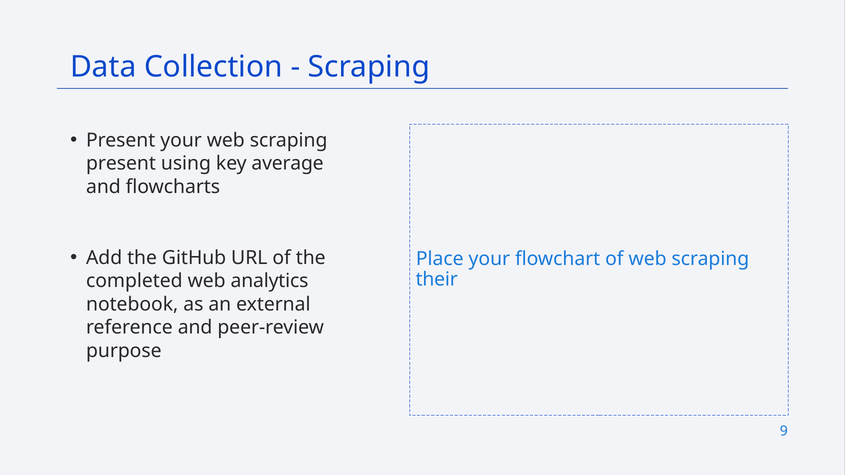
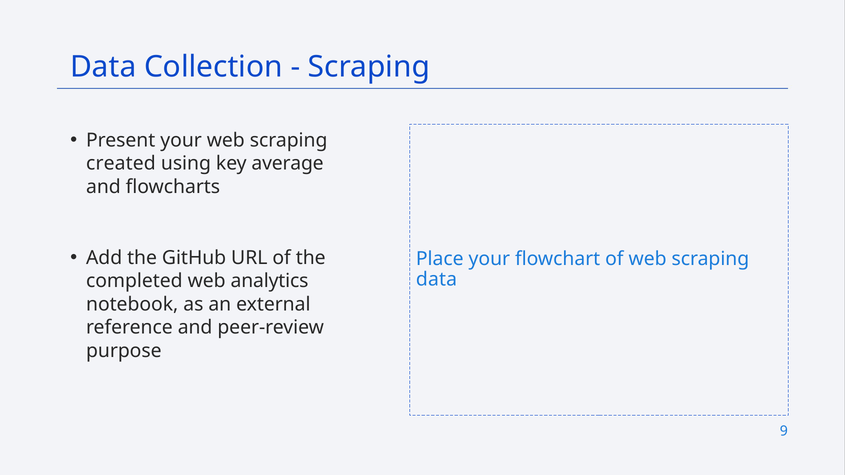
present at (121, 164): present -> created
their at (437, 280): their -> data
